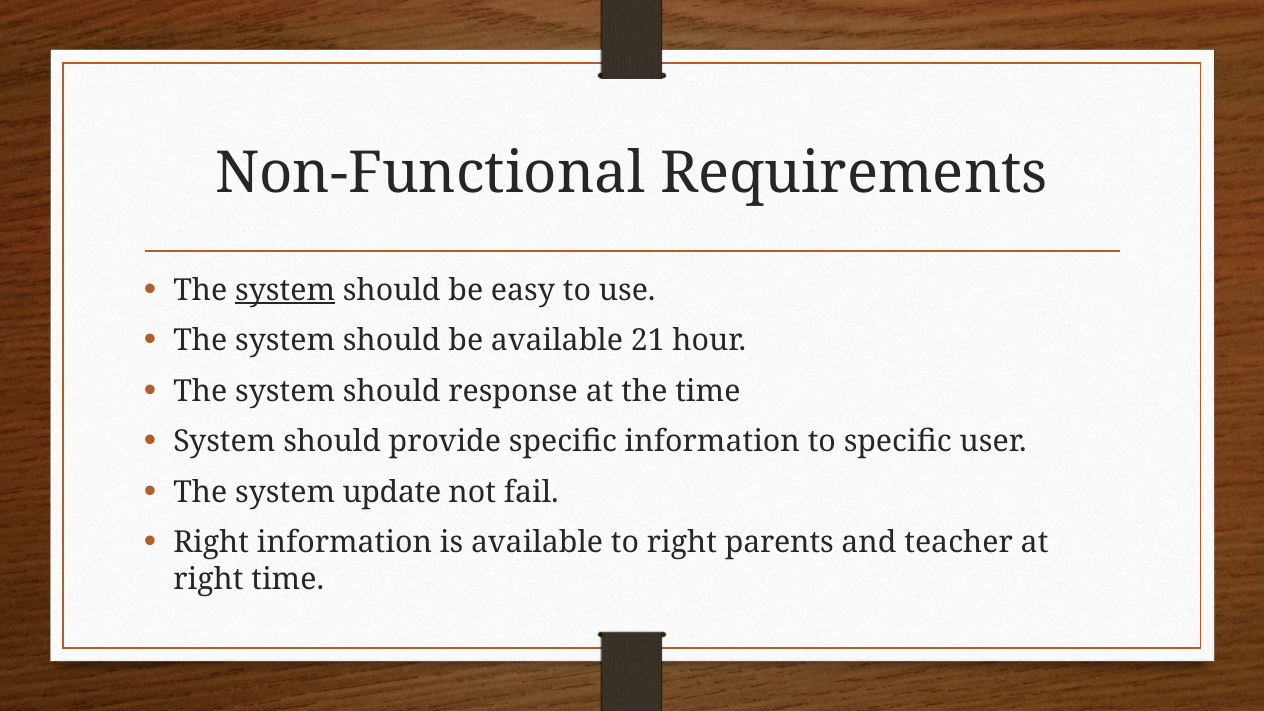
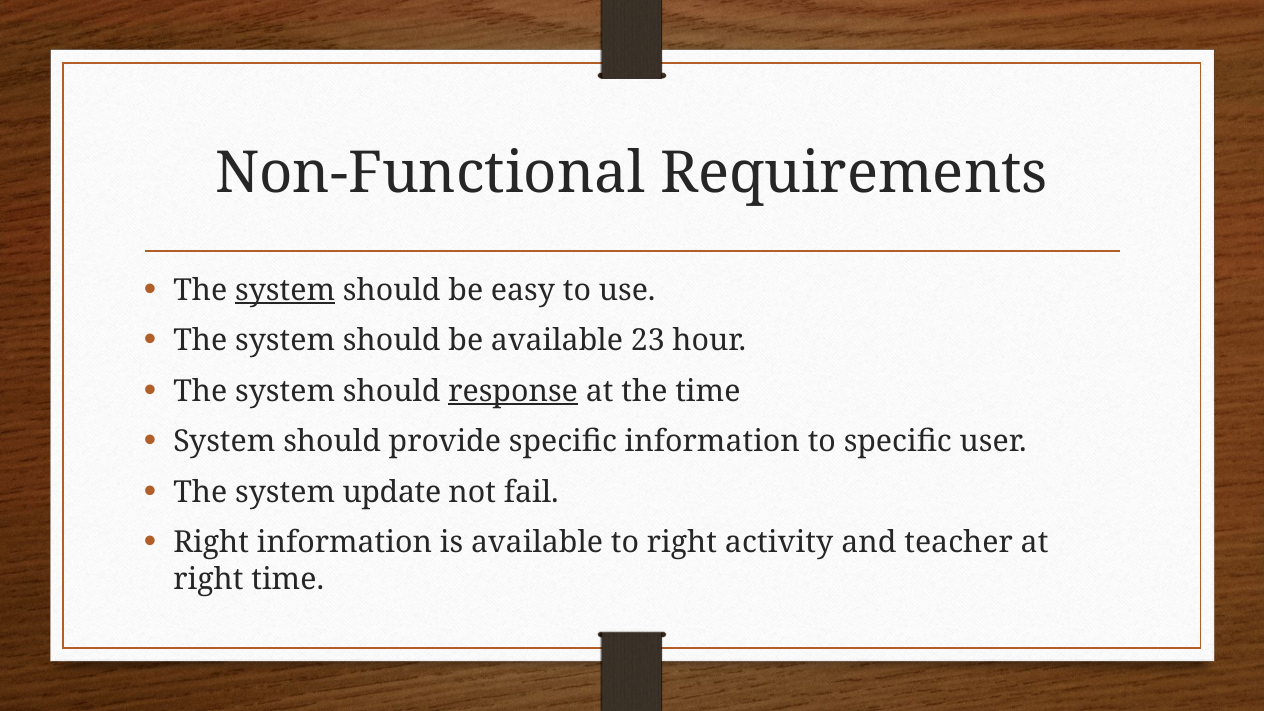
21: 21 -> 23
response underline: none -> present
parents: parents -> activity
